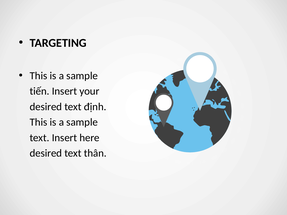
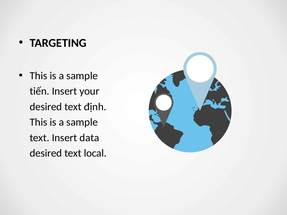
here: here -> data
thân: thân -> local
